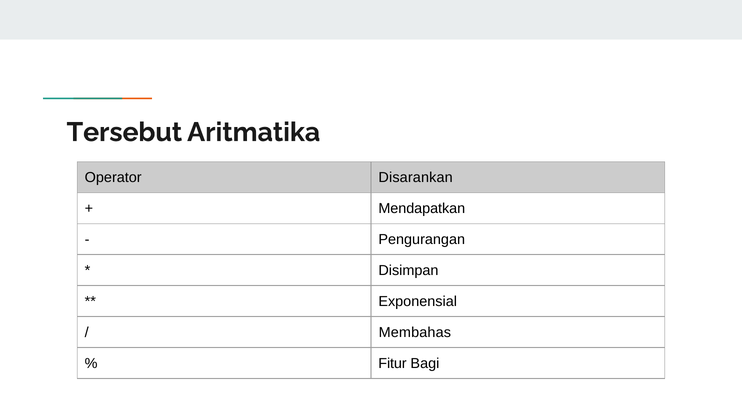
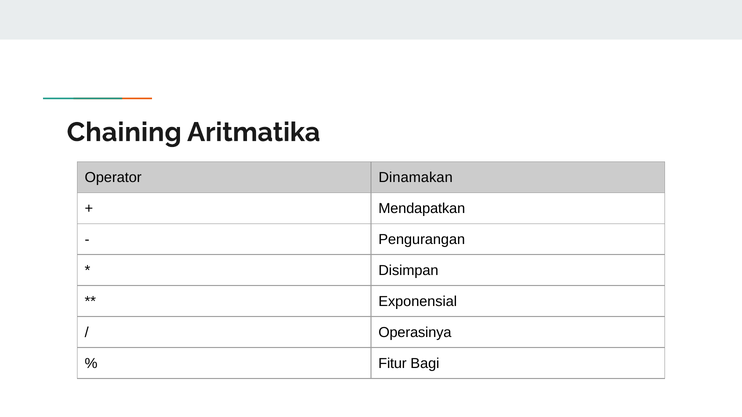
Tersebut: Tersebut -> Chaining
Disarankan: Disarankan -> Dinamakan
Membahas: Membahas -> Operasinya
